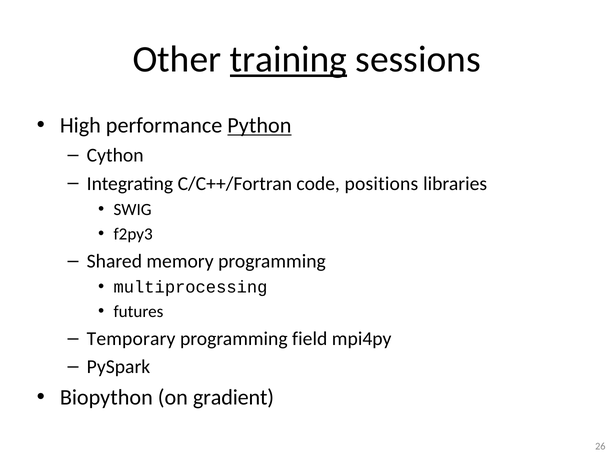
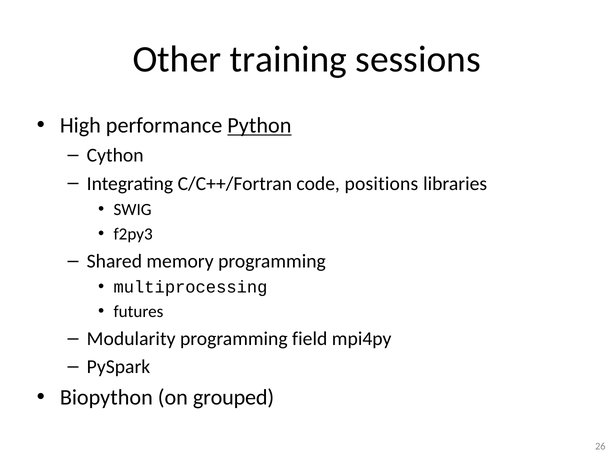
training underline: present -> none
Temporary: Temporary -> Modularity
gradient: gradient -> grouped
